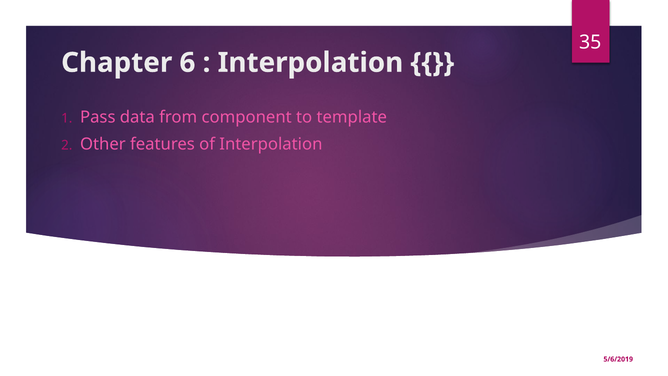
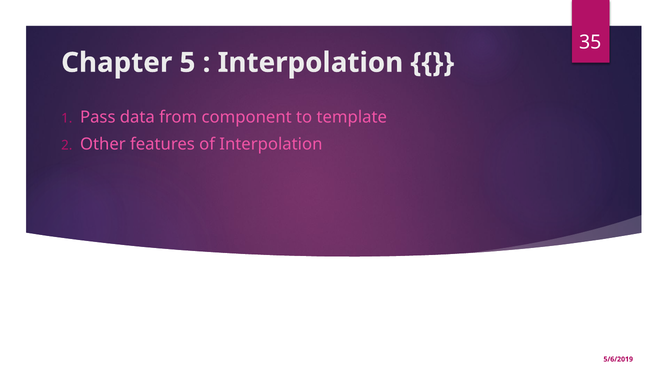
6: 6 -> 5
